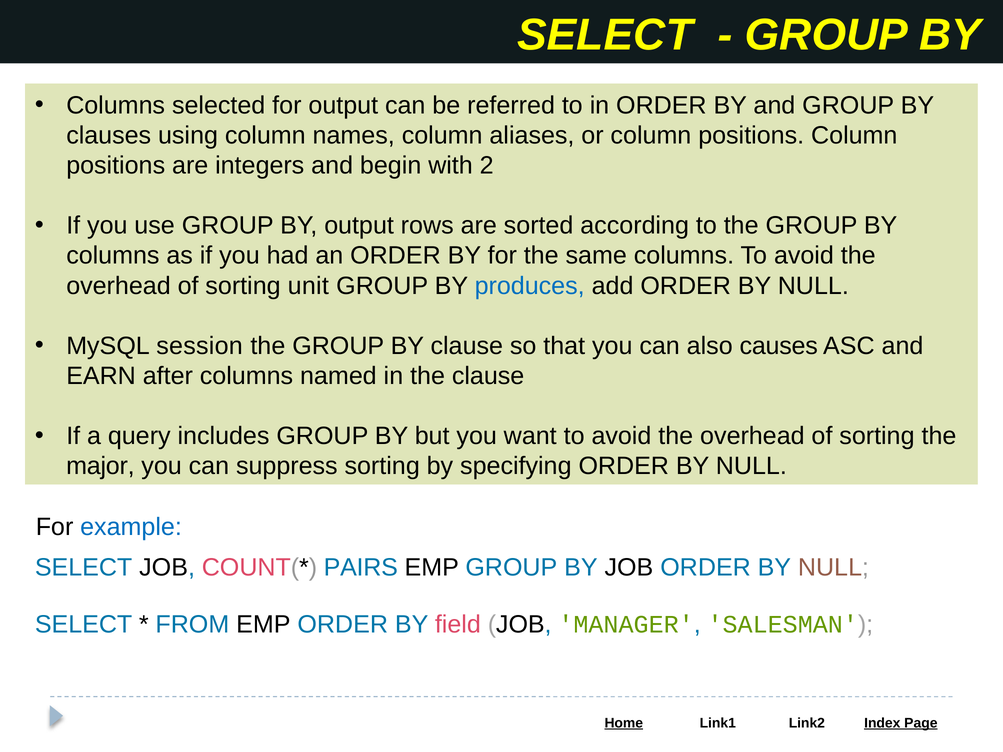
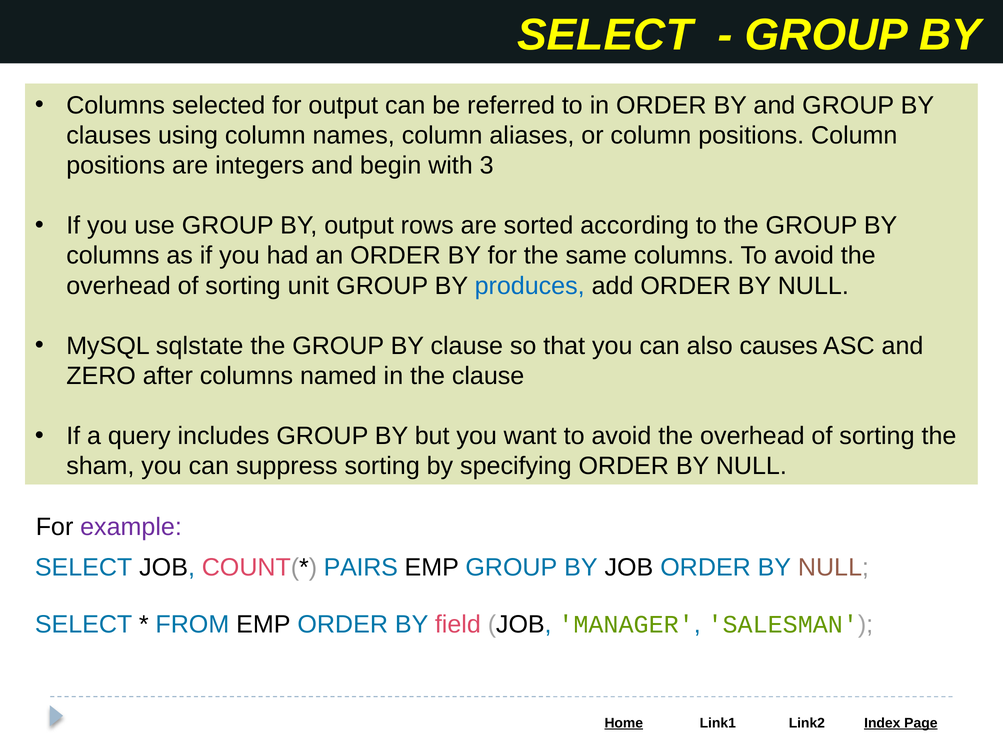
2: 2 -> 3
session: session -> sqlstate
EARN: EARN -> ZERO
major: major -> sham
example colour: blue -> purple
